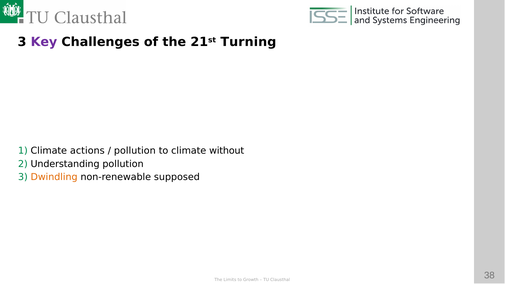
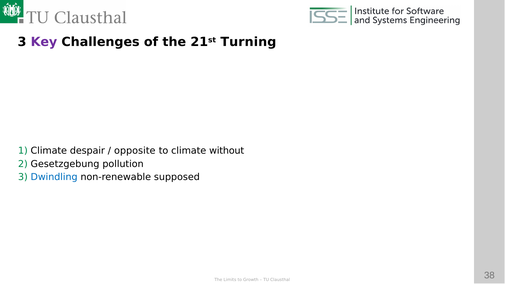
actions: actions -> despair
pollution at (135, 151): pollution -> opposite
Understanding: Understanding -> Gesetzgebung
Dwindling colour: orange -> blue
